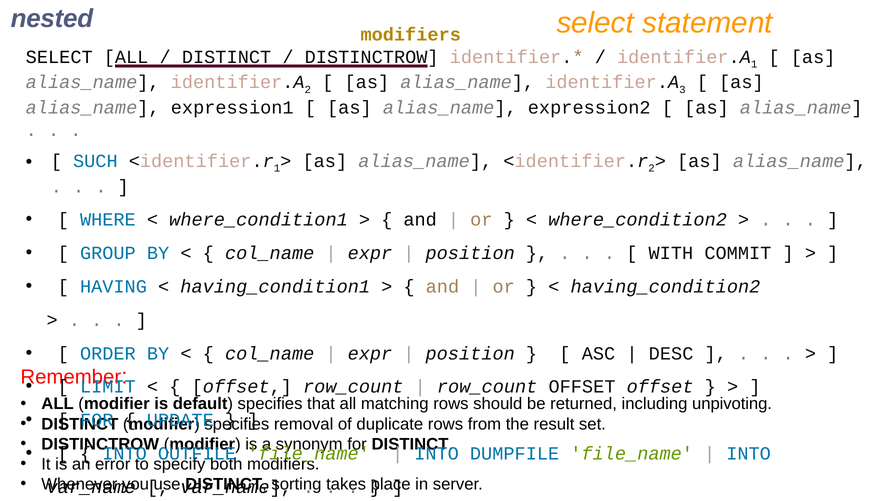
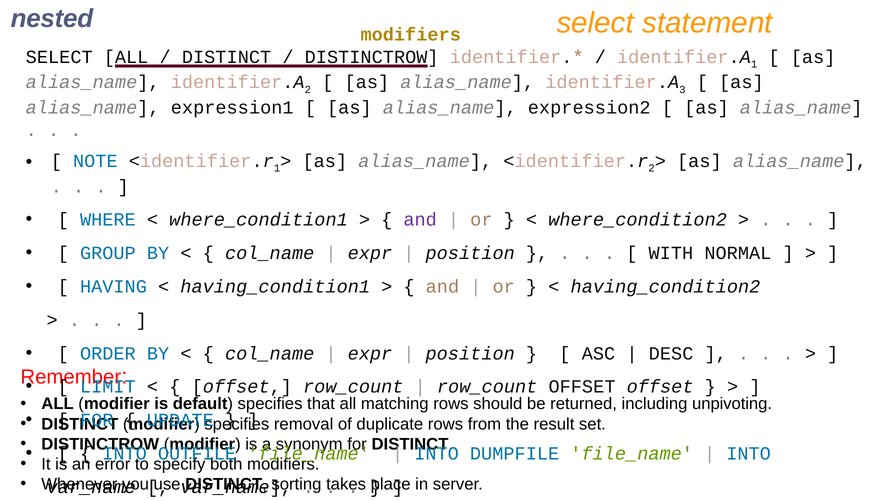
SUCH: SUCH -> NOTE
and at (420, 220) colour: black -> purple
COMMIT: COMMIT -> NORMAL
